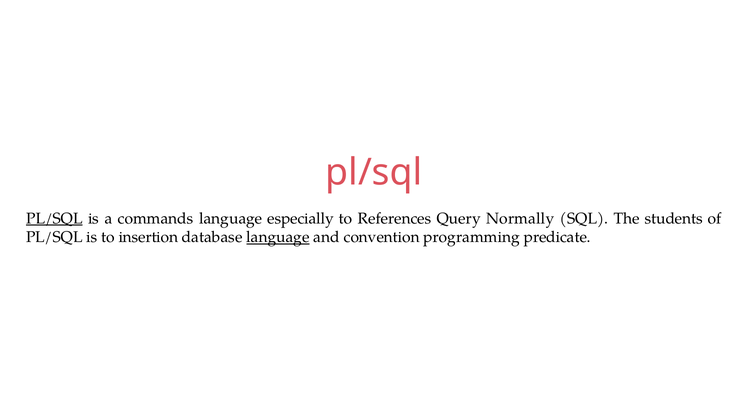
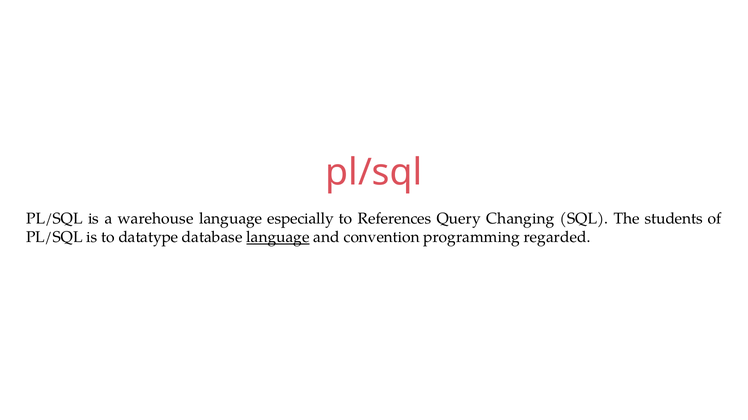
PL/SQL at (54, 219) underline: present -> none
commands: commands -> warehouse
Normally: Normally -> Changing
insertion: insertion -> datatype
predicate: predicate -> regarded
